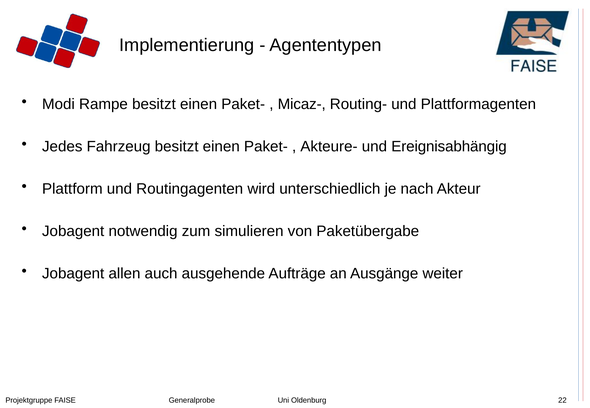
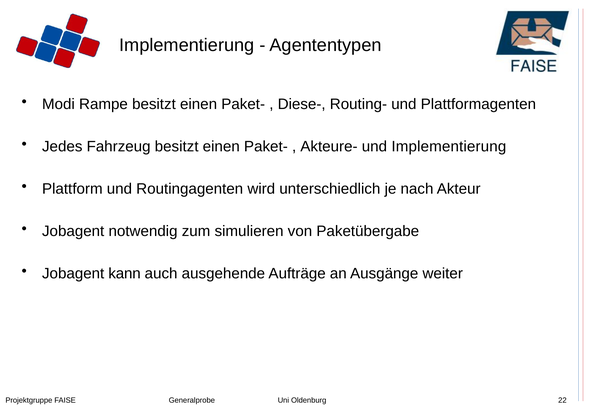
Micaz-: Micaz- -> Diese-
und Ereignisabhängig: Ereignisabhängig -> Implementierung
allen: allen -> kann
